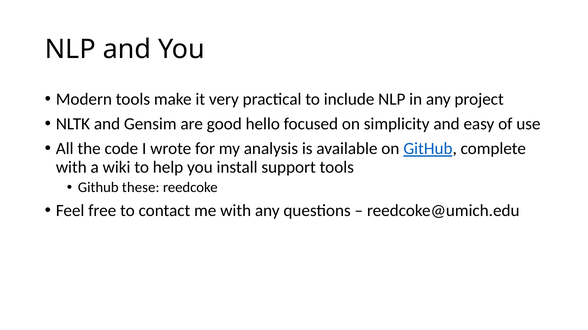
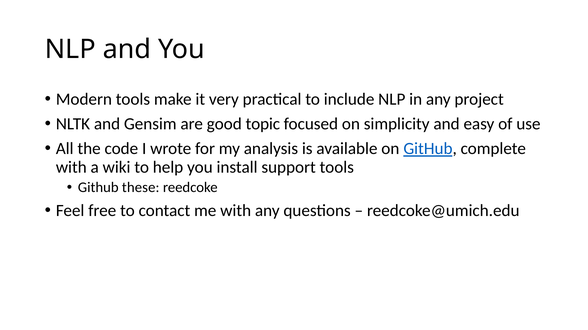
hello: hello -> topic
